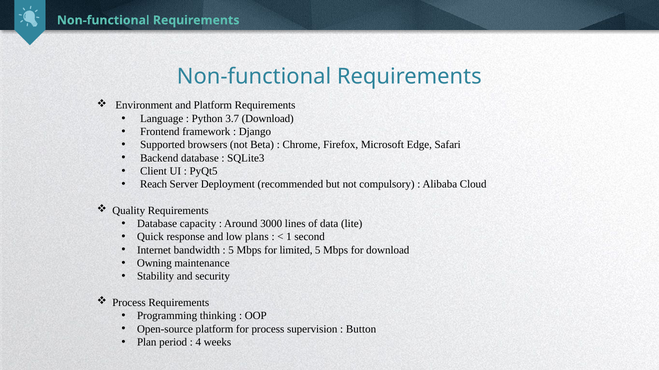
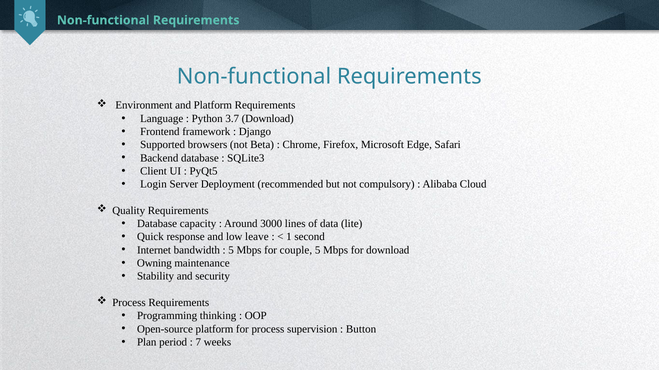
Reach: Reach -> Login
plans: plans -> leave
limited: limited -> couple
4: 4 -> 7
